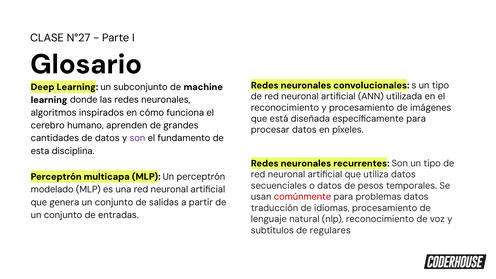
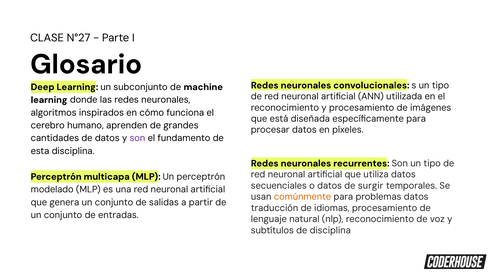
pesos: pesos -> surgir
comúnmente colour: red -> orange
de regulares: regulares -> disciplina
